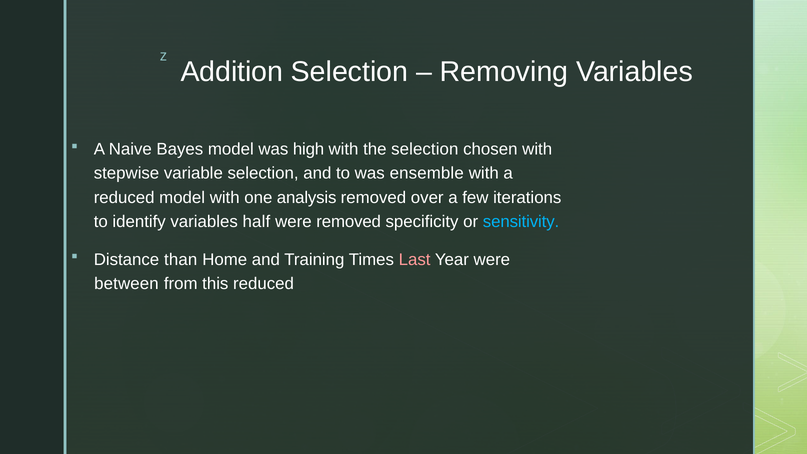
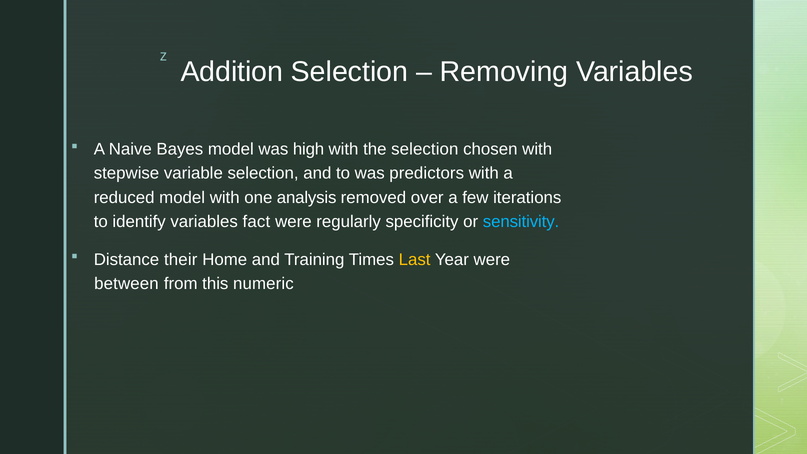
ensemble: ensemble -> predictors
half: half -> fact
were removed: removed -> regularly
than: than -> their
Last colour: pink -> yellow
this reduced: reduced -> numeric
